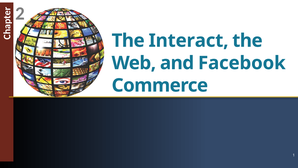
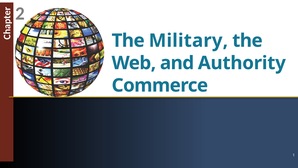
Interact: Interact -> Military
Facebook: Facebook -> Authority
